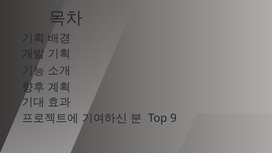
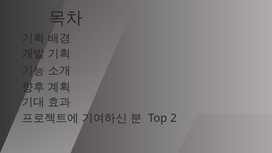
9: 9 -> 2
